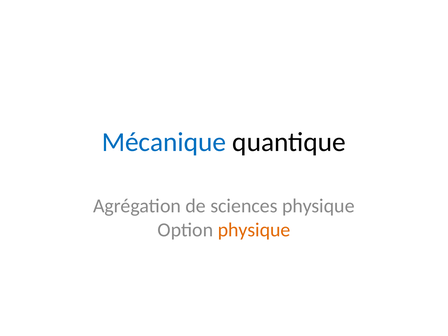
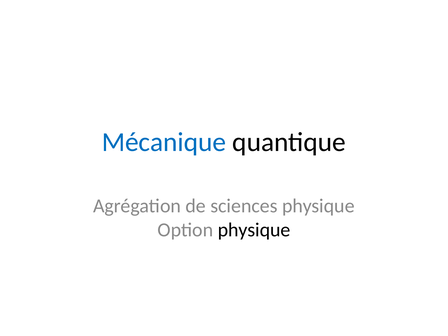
physique at (254, 230) colour: orange -> black
